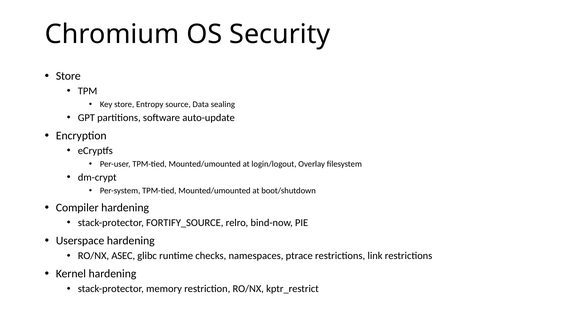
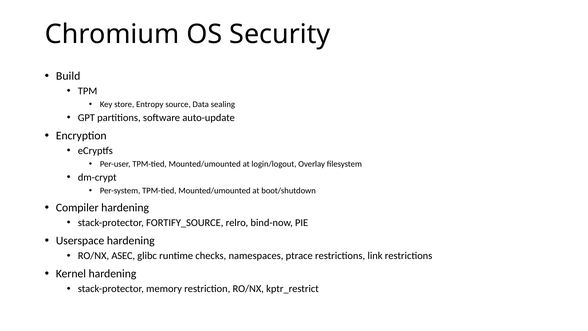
Store at (68, 76): Store -> Build
